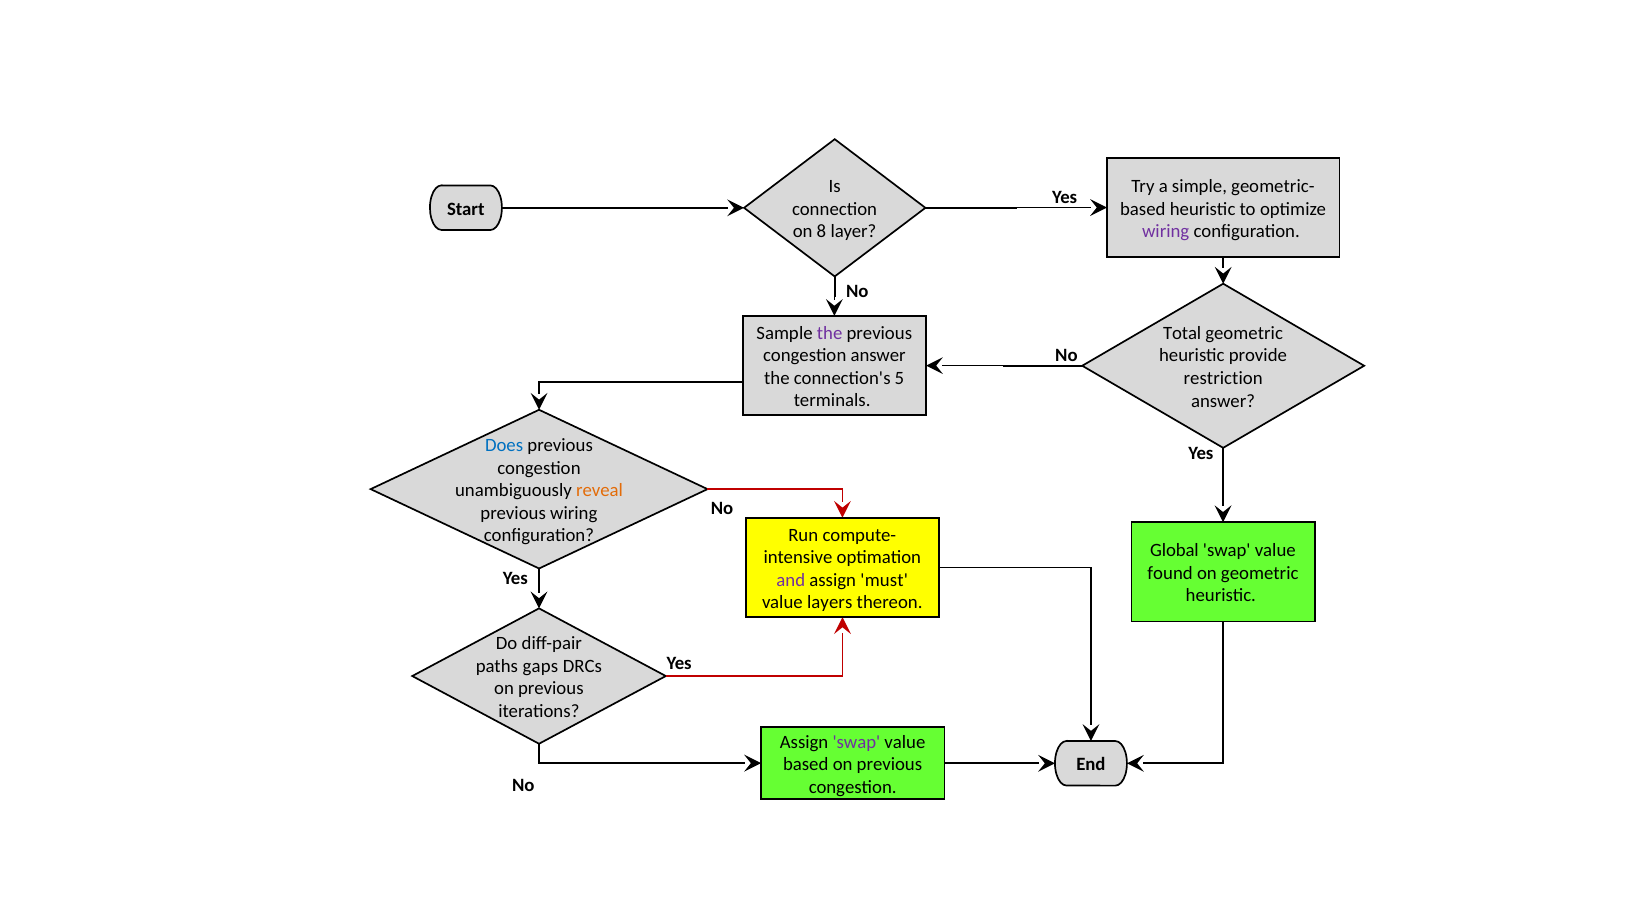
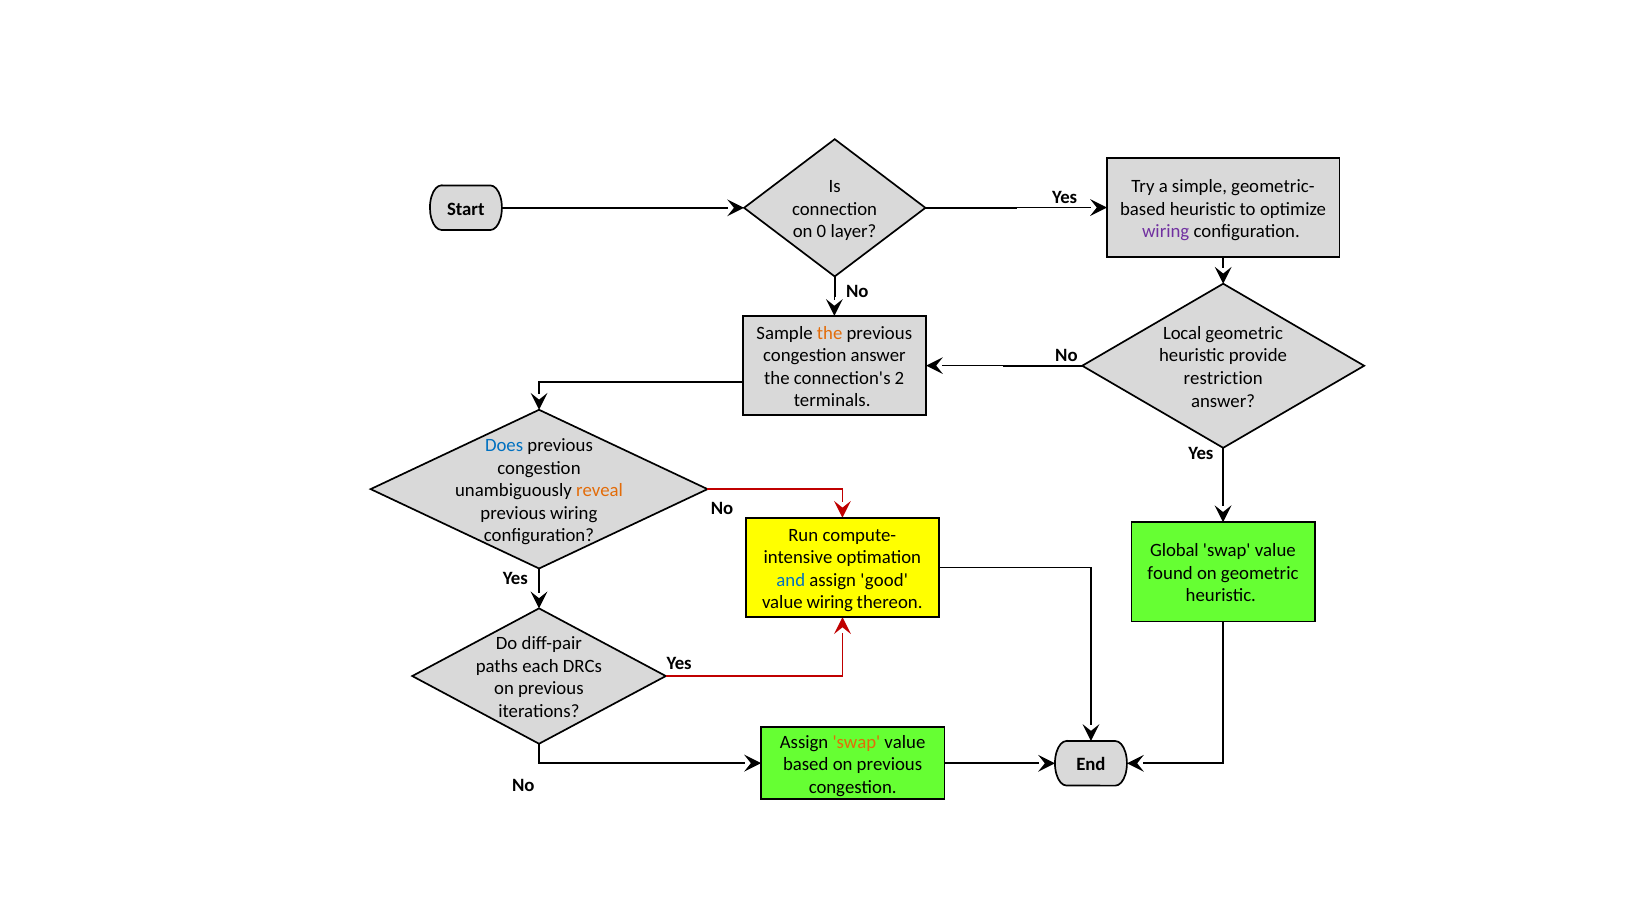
8: 8 -> 0
the at (830, 333) colour: purple -> orange
Total: Total -> Local
5: 5 -> 2
and colour: purple -> blue
must: must -> good
value layers: layers -> wiring
gaps: gaps -> each
swap at (856, 742) colour: purple -> orange
